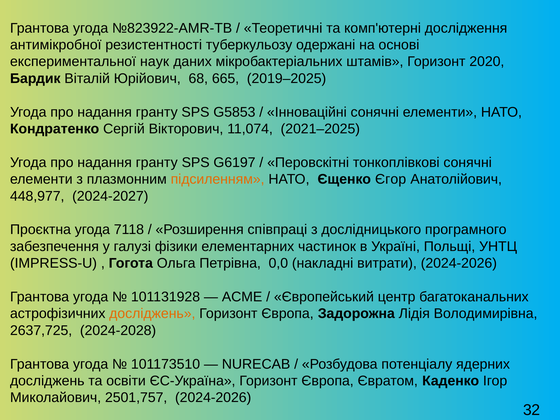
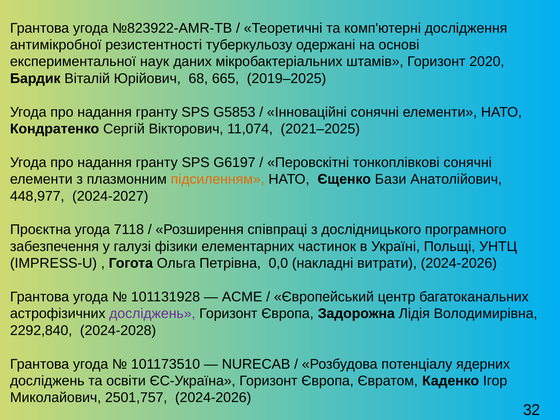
Єгор: Єгор -> Бази
досліджень at (152, 314) colour: orange -> purple
2637,725: 2637,725 -> 2292,840
